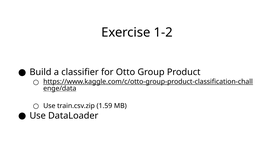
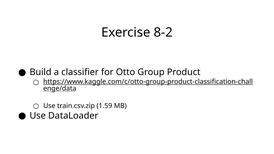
1-2: 1-2 -> 8-2
